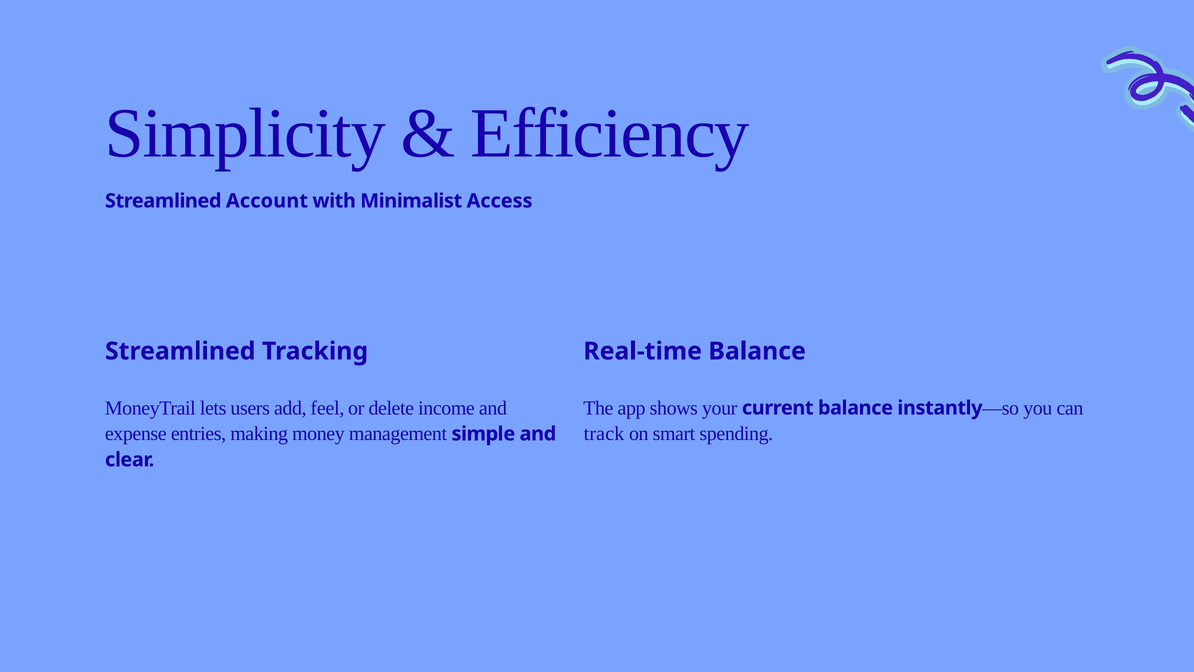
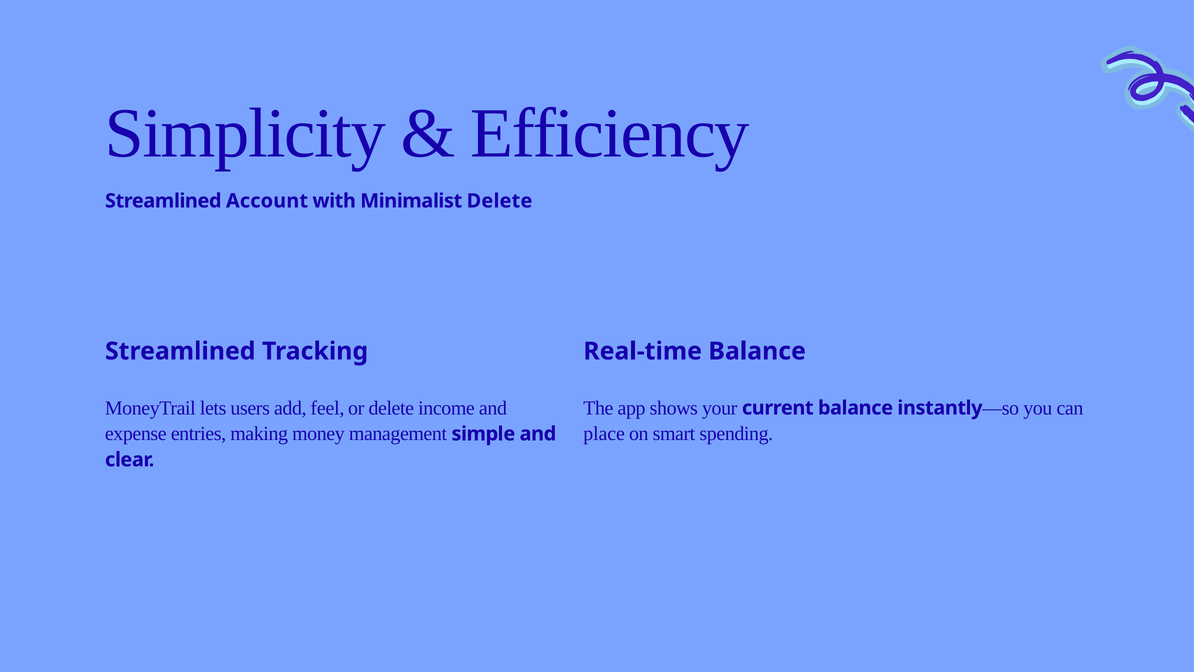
Minimalist Access: Access -> Delete
track: track -> place
